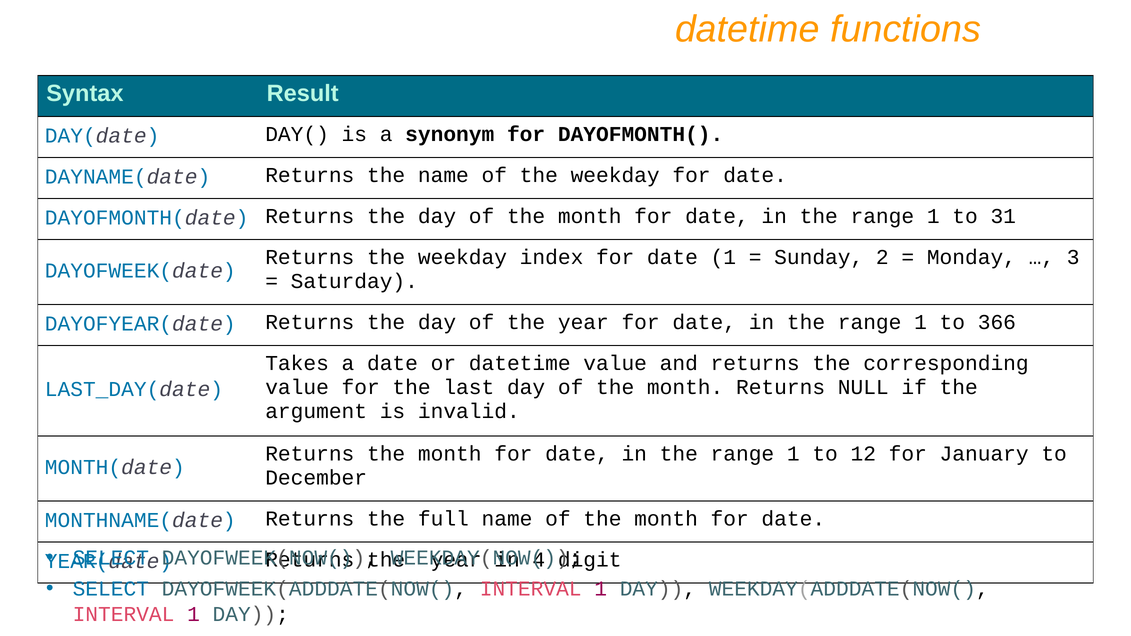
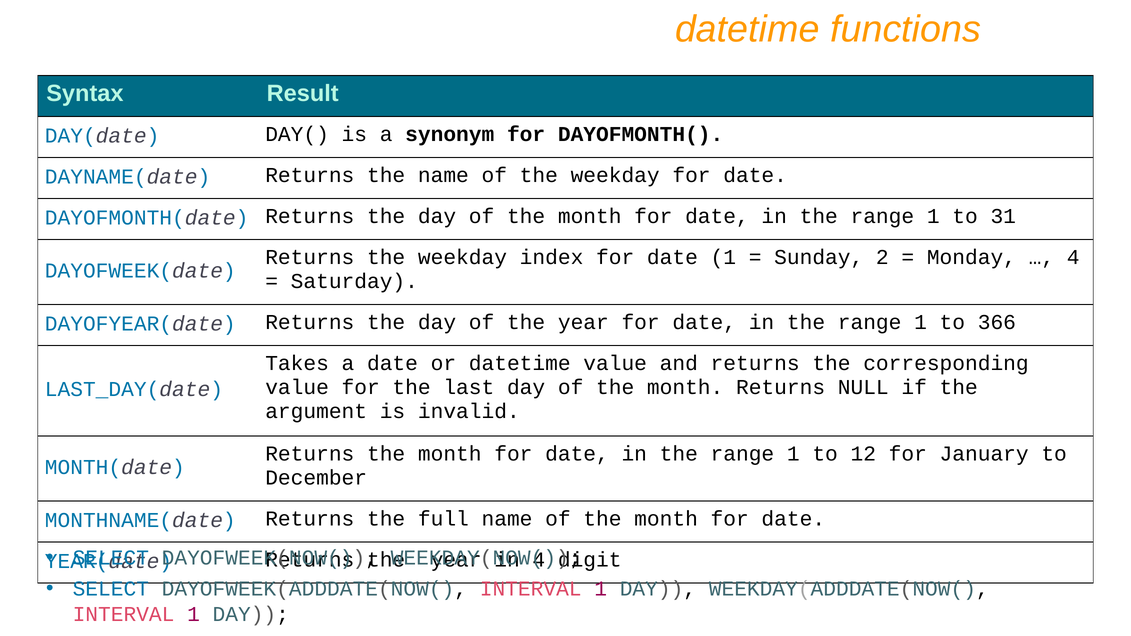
3 at (1073, 257): 3 -> 4
